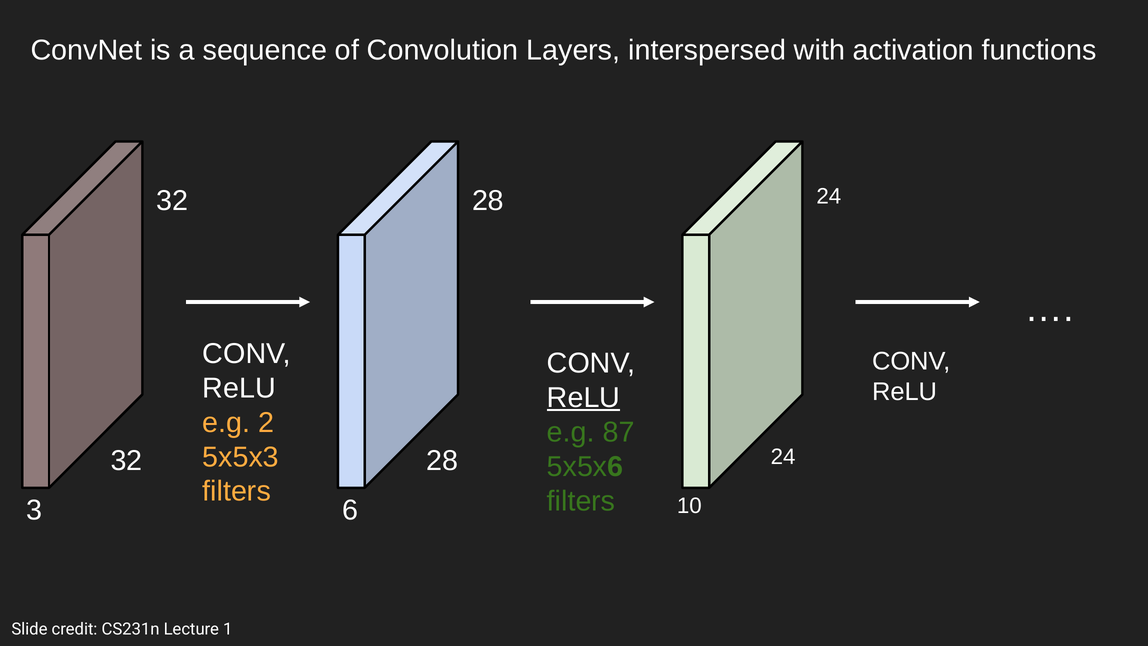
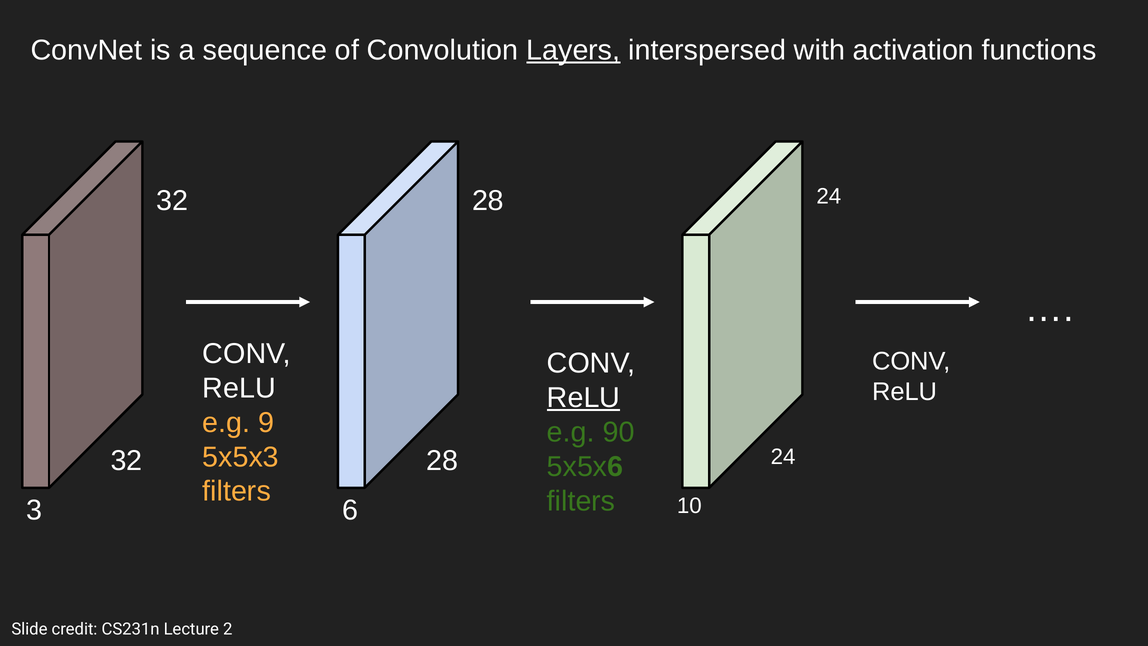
Layers underline: none -> present
2: 2 -> 9
87: 87 -> 90
1: 1 -> 2
